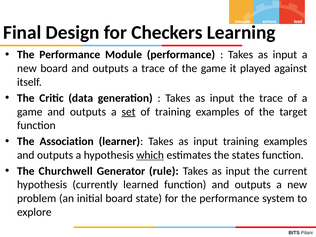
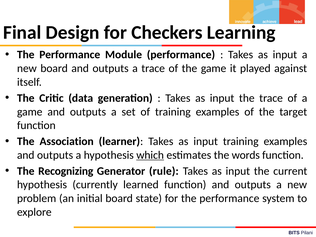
set underline: present -> none
states: states -> words
Churchwell: Churchwell -> Recognizing
